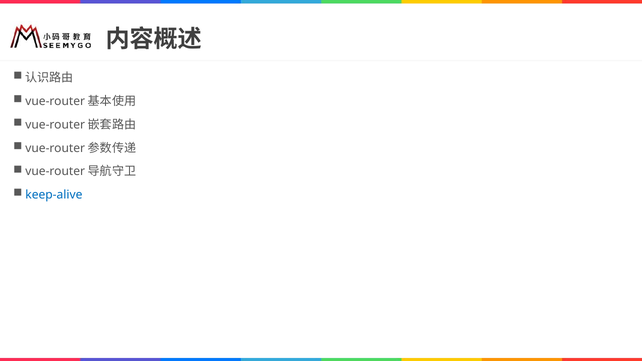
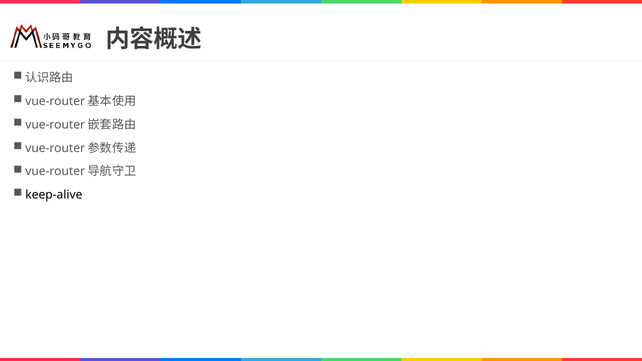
keep-alive colour: blue -> black
